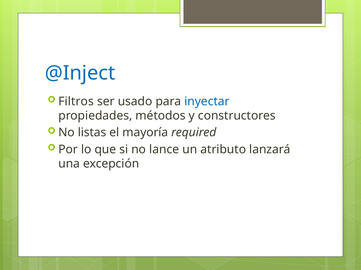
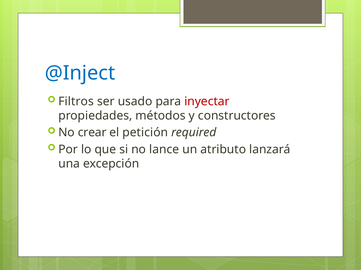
inyectar colour: blue -> red
listas: listas -> crear
mayoría: mayoría -> petición
